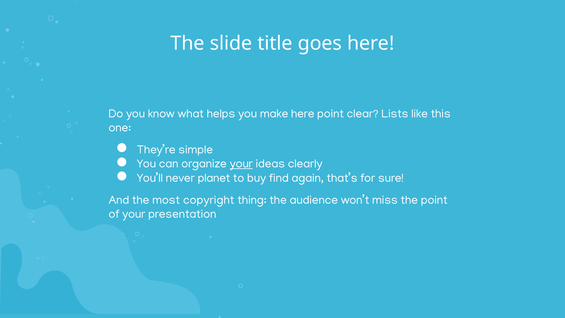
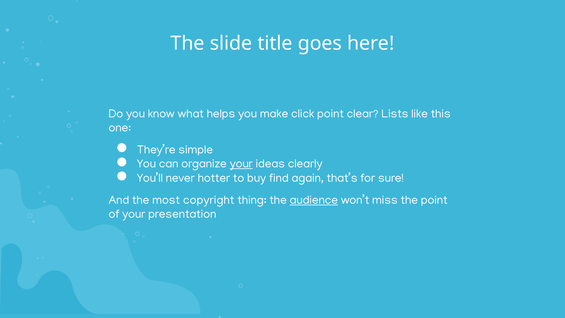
make here: here -> click
planet: planet -> hotter
audience underline: none -> present
